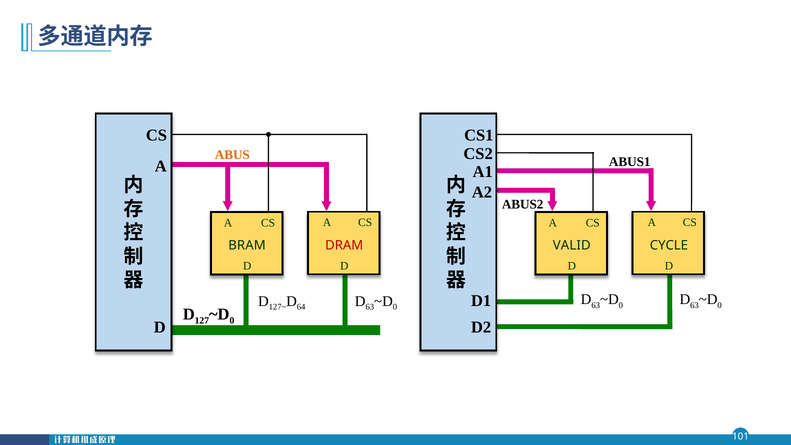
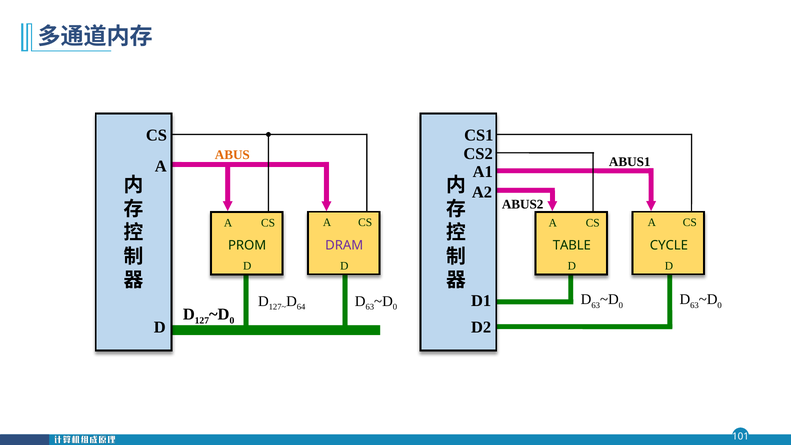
DRAM colour: red -> purple
BRAM: BRAM -> PROM
VALID: VALID -> TABLE
